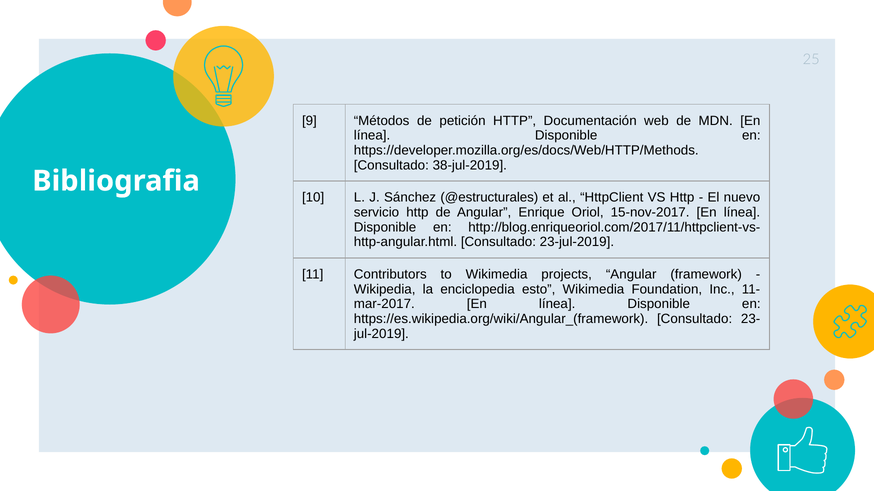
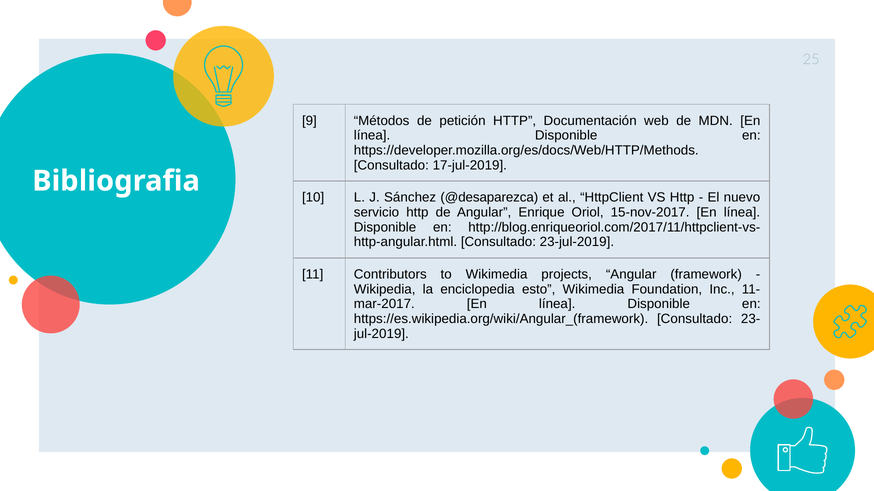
38-jul-2019: 38-jul-2019 -> 17-jul-2019
@estructurales: @estructurales -> @desaparezca
